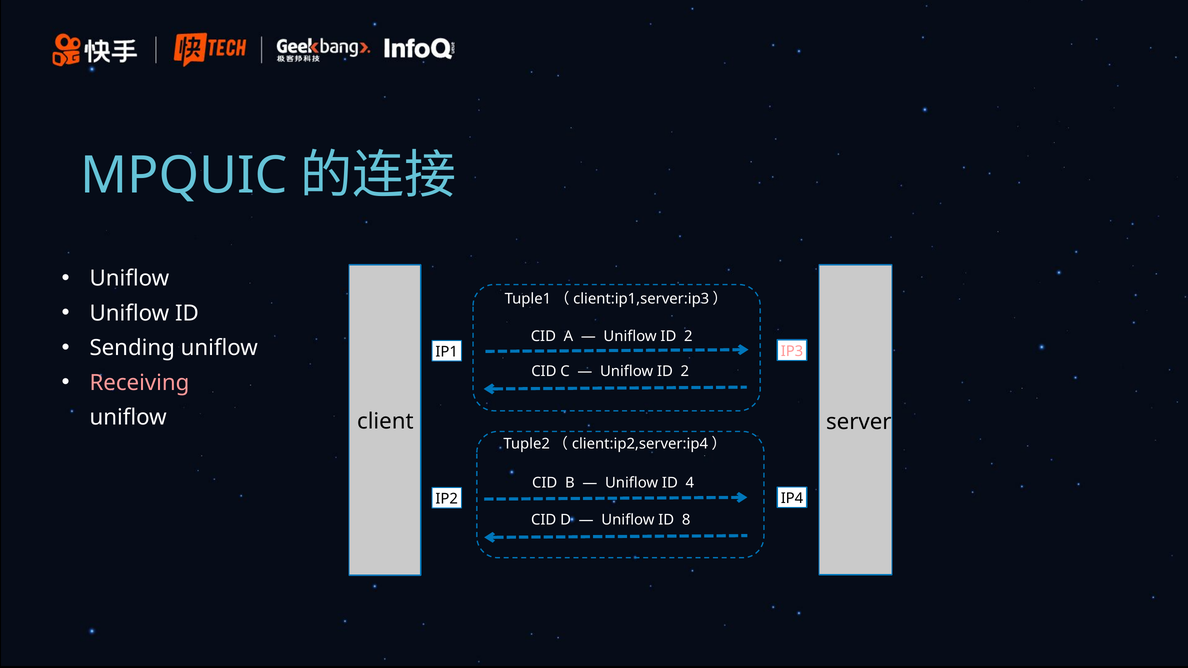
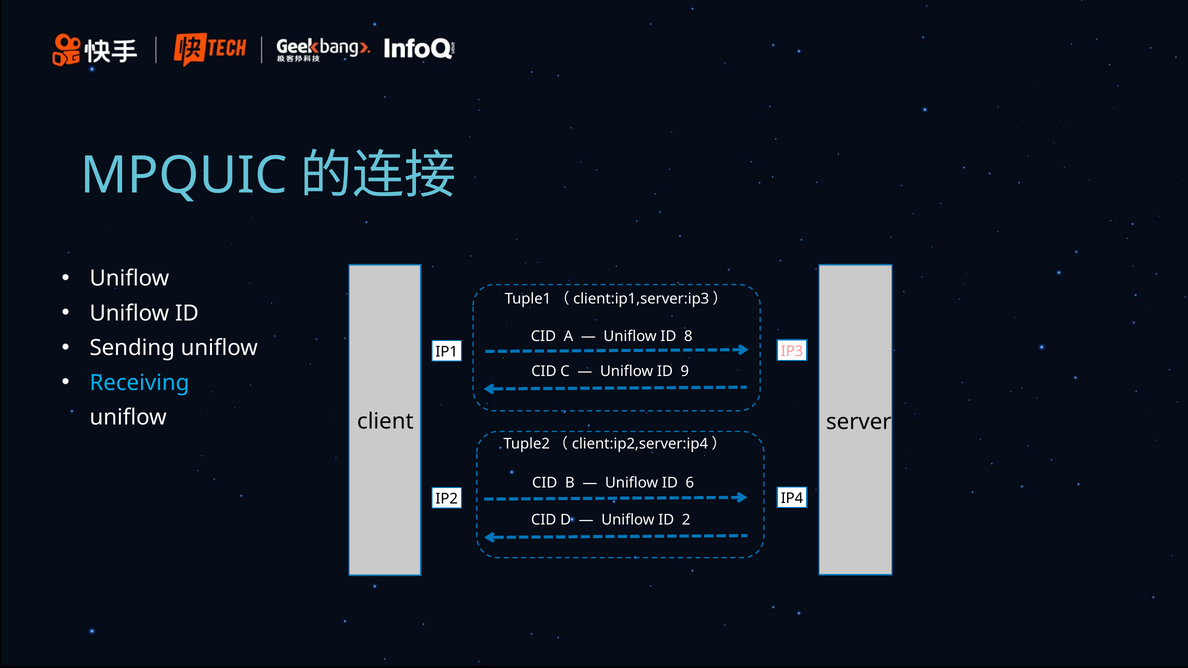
2 at (688, 337): 2 -> 8
2 at (685, 371): 2 -> 9
Receiving colour: pink -> light blue
4: 4 -> 6
8: 8 -> 2
